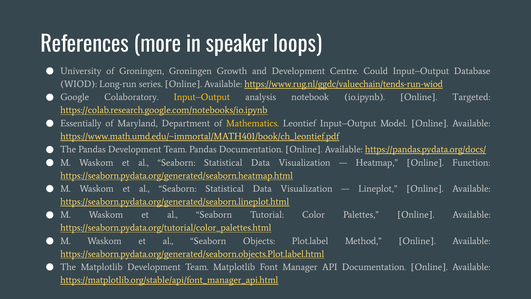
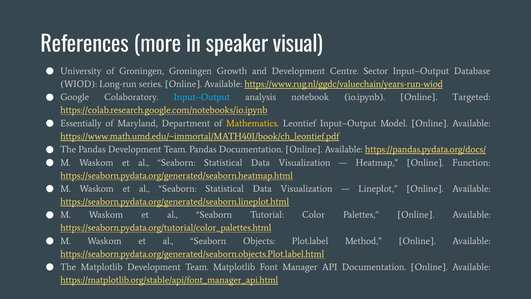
loops: loops -> visual
Could: Could -> Sector
https://www.rug.nl/ggdc/valuechain/tends-run-wiod: https://www.rug.nl/ggdc/valuechain/tends-run-wiod -> https://www.rug.nl/ggdc/valuechain/years-run-wiod
Input–Output at (202, 97) colour: yellow -> light blue
